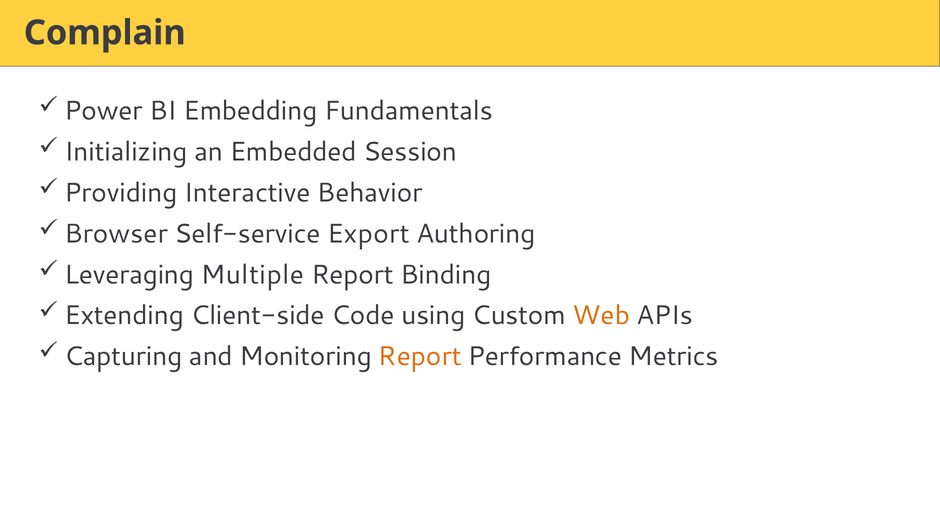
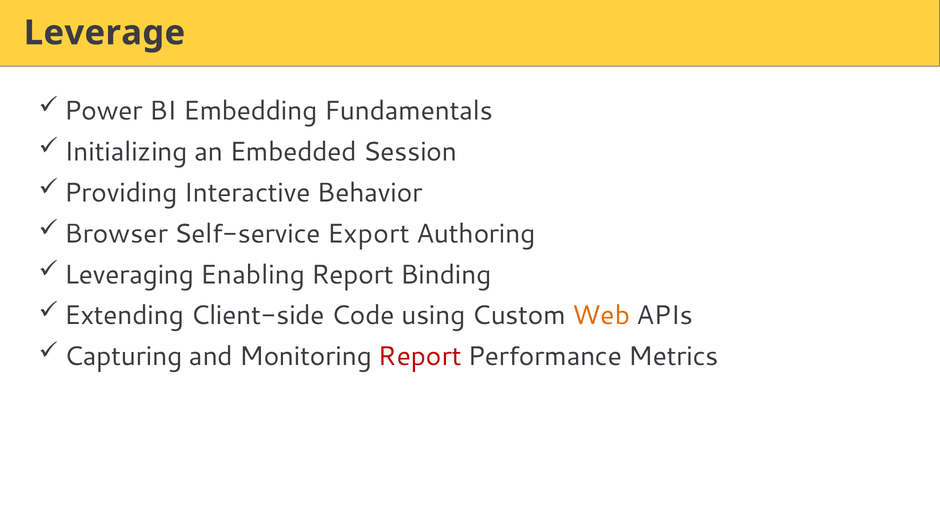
Complain: Complain -> Leverage
Multiple: Multiple -> Enabling
Report at (420, 356) colour: orange -> red
